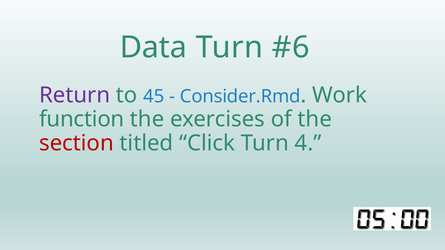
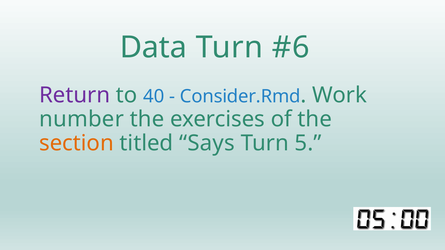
45: 45 -> 40
function: function -> number
section colour: red -> orange
Click: Click -> Says
4: 4 -> 5
